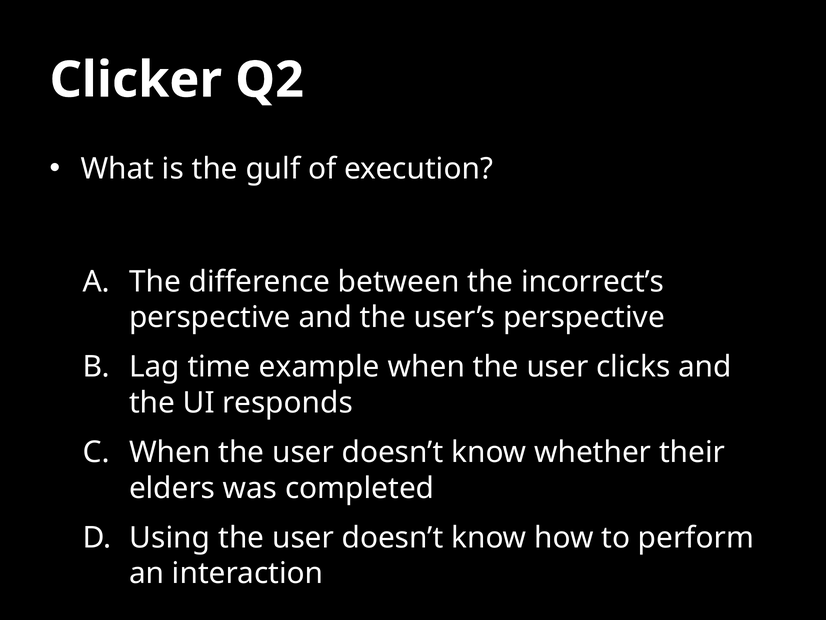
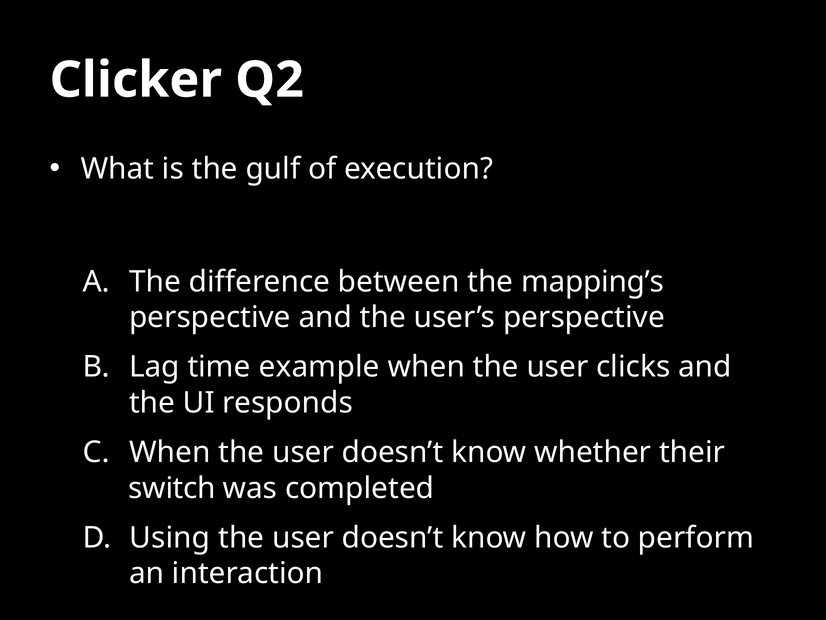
incorrect’s: incorrect’s -> mapping’s
elders: elders -> switch
